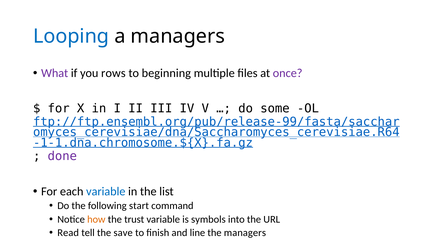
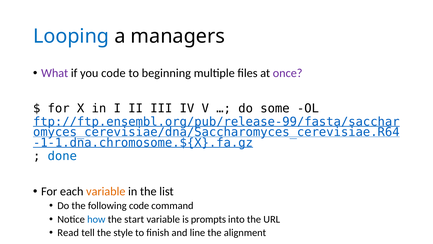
you rows: rows -> code
done colour: purple -> blue
variable at (106, 191) colour: blue -> orange
following start: start -> code
how colour: orange -> blue
trust: trust -> start
symbols: symbols -> prompts
save: save -> style
the managers: managers -> alignment
